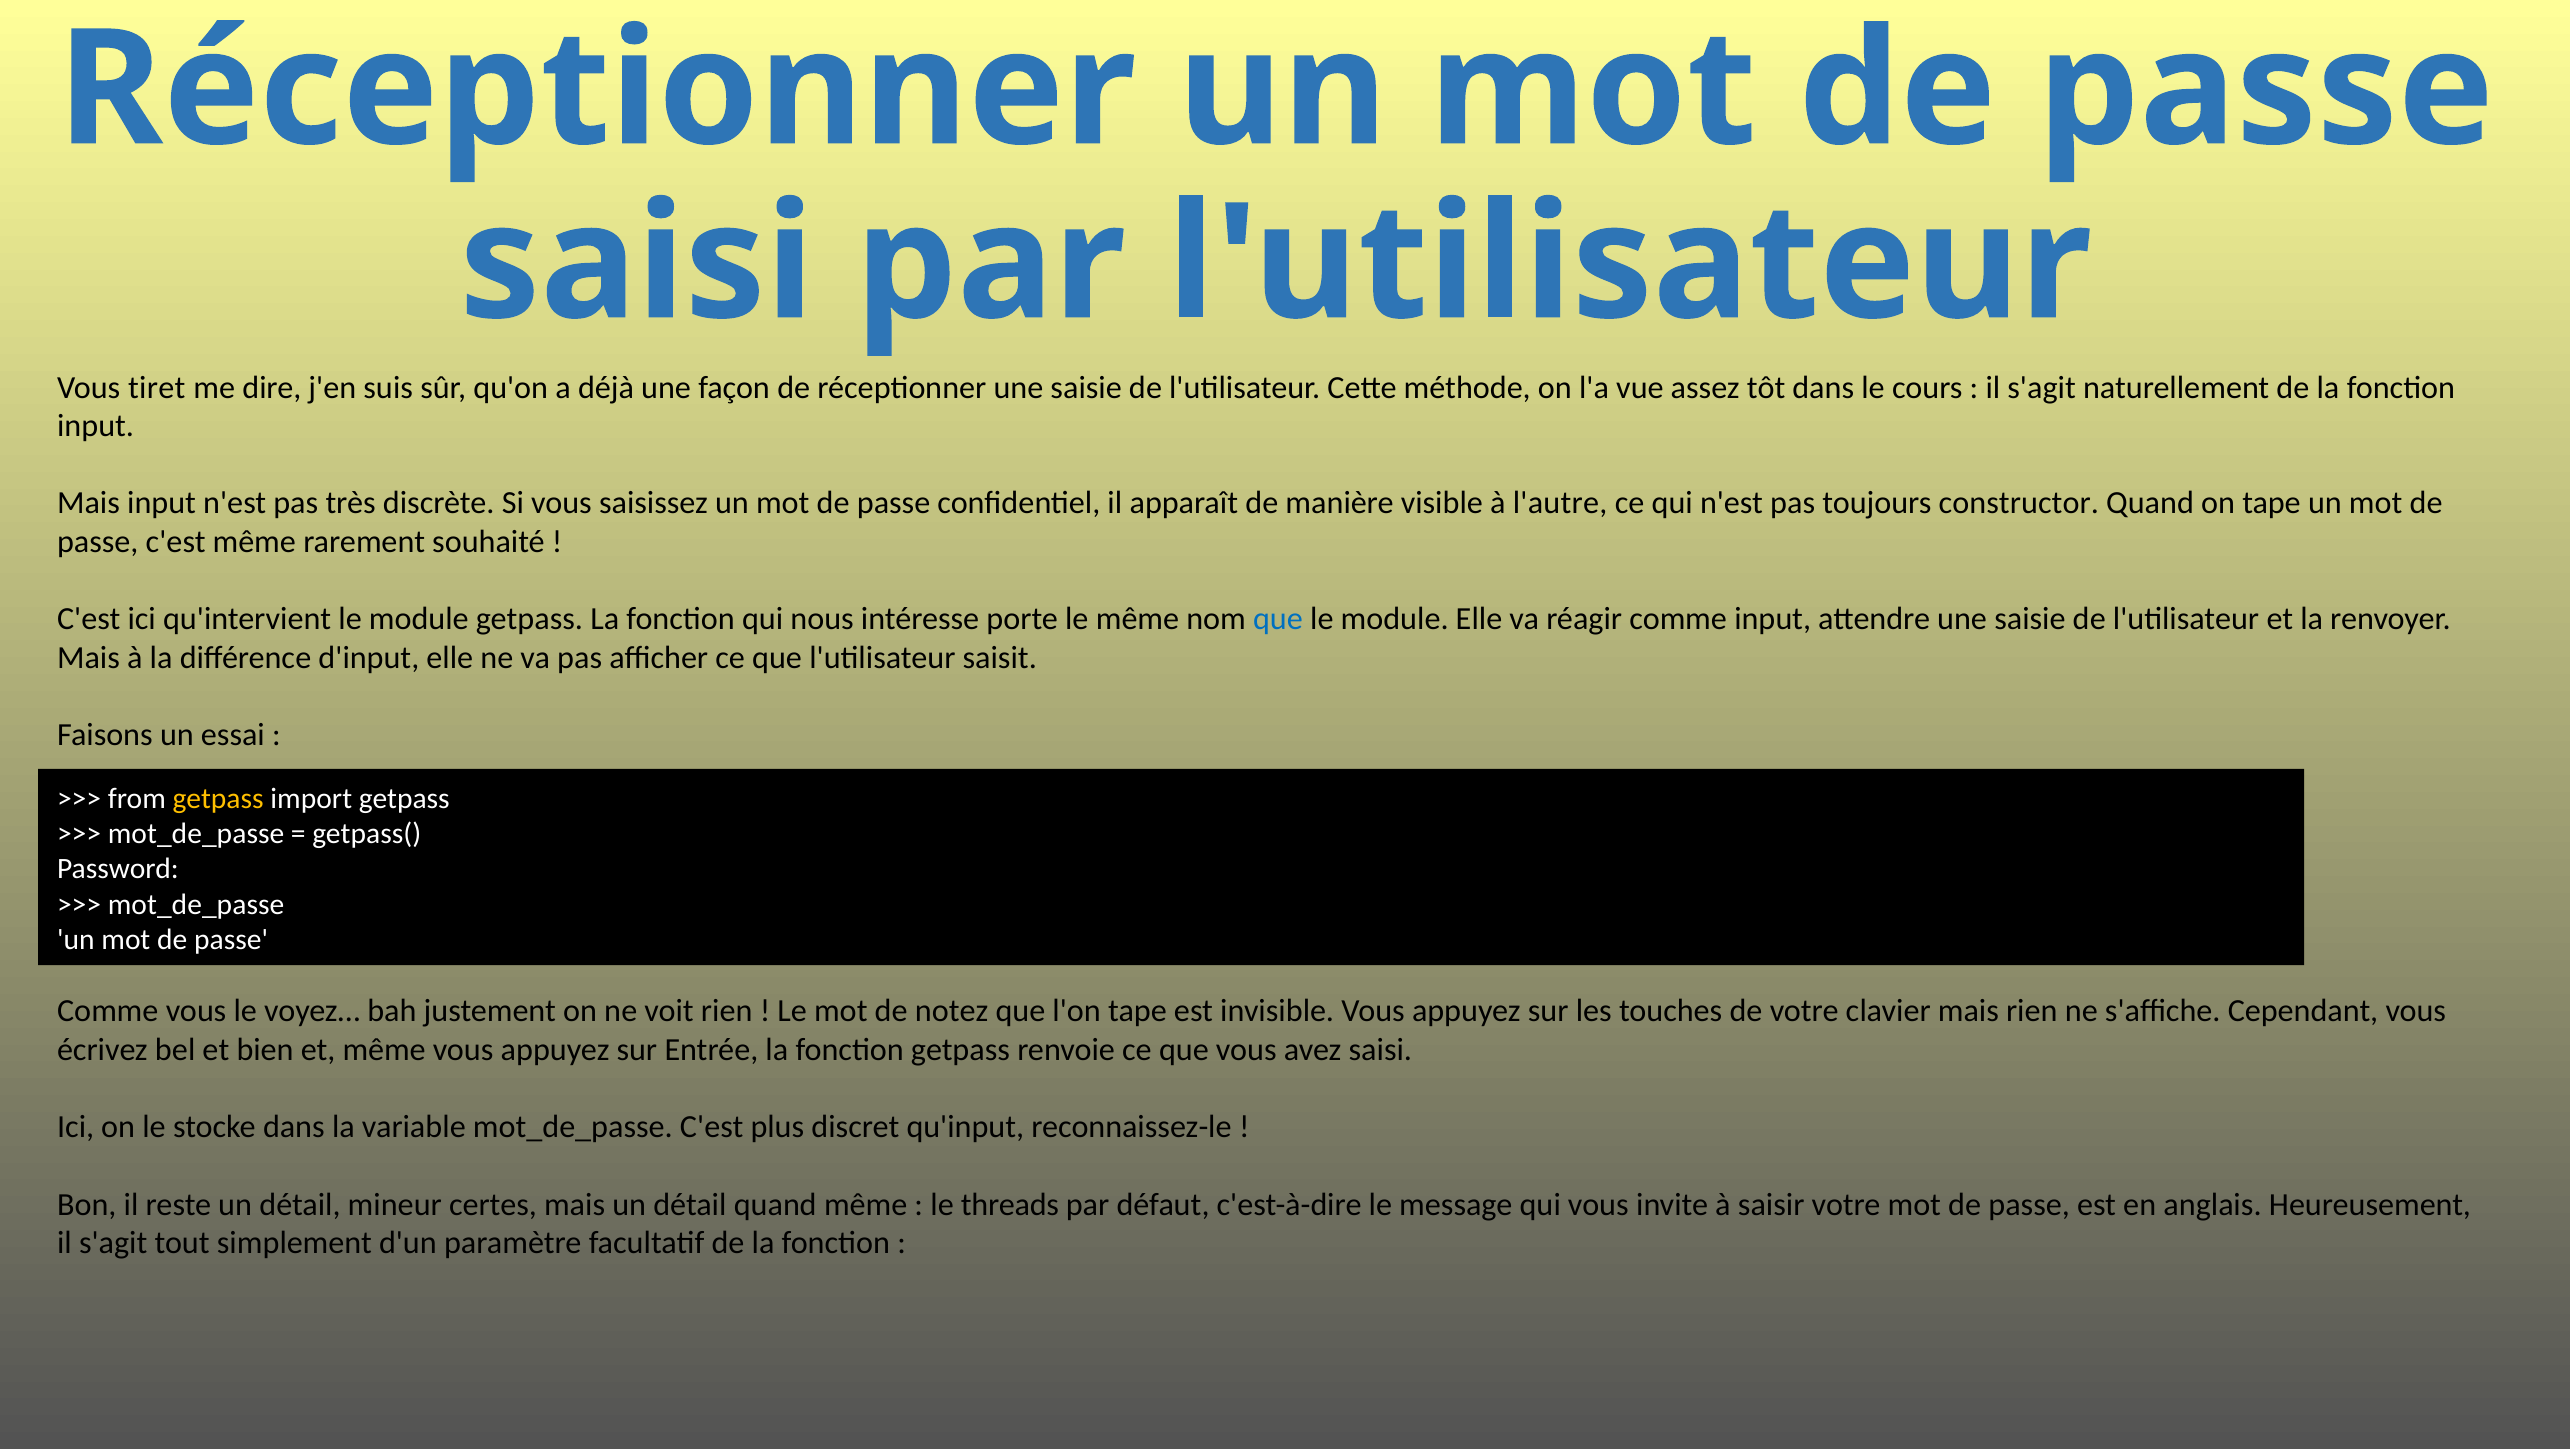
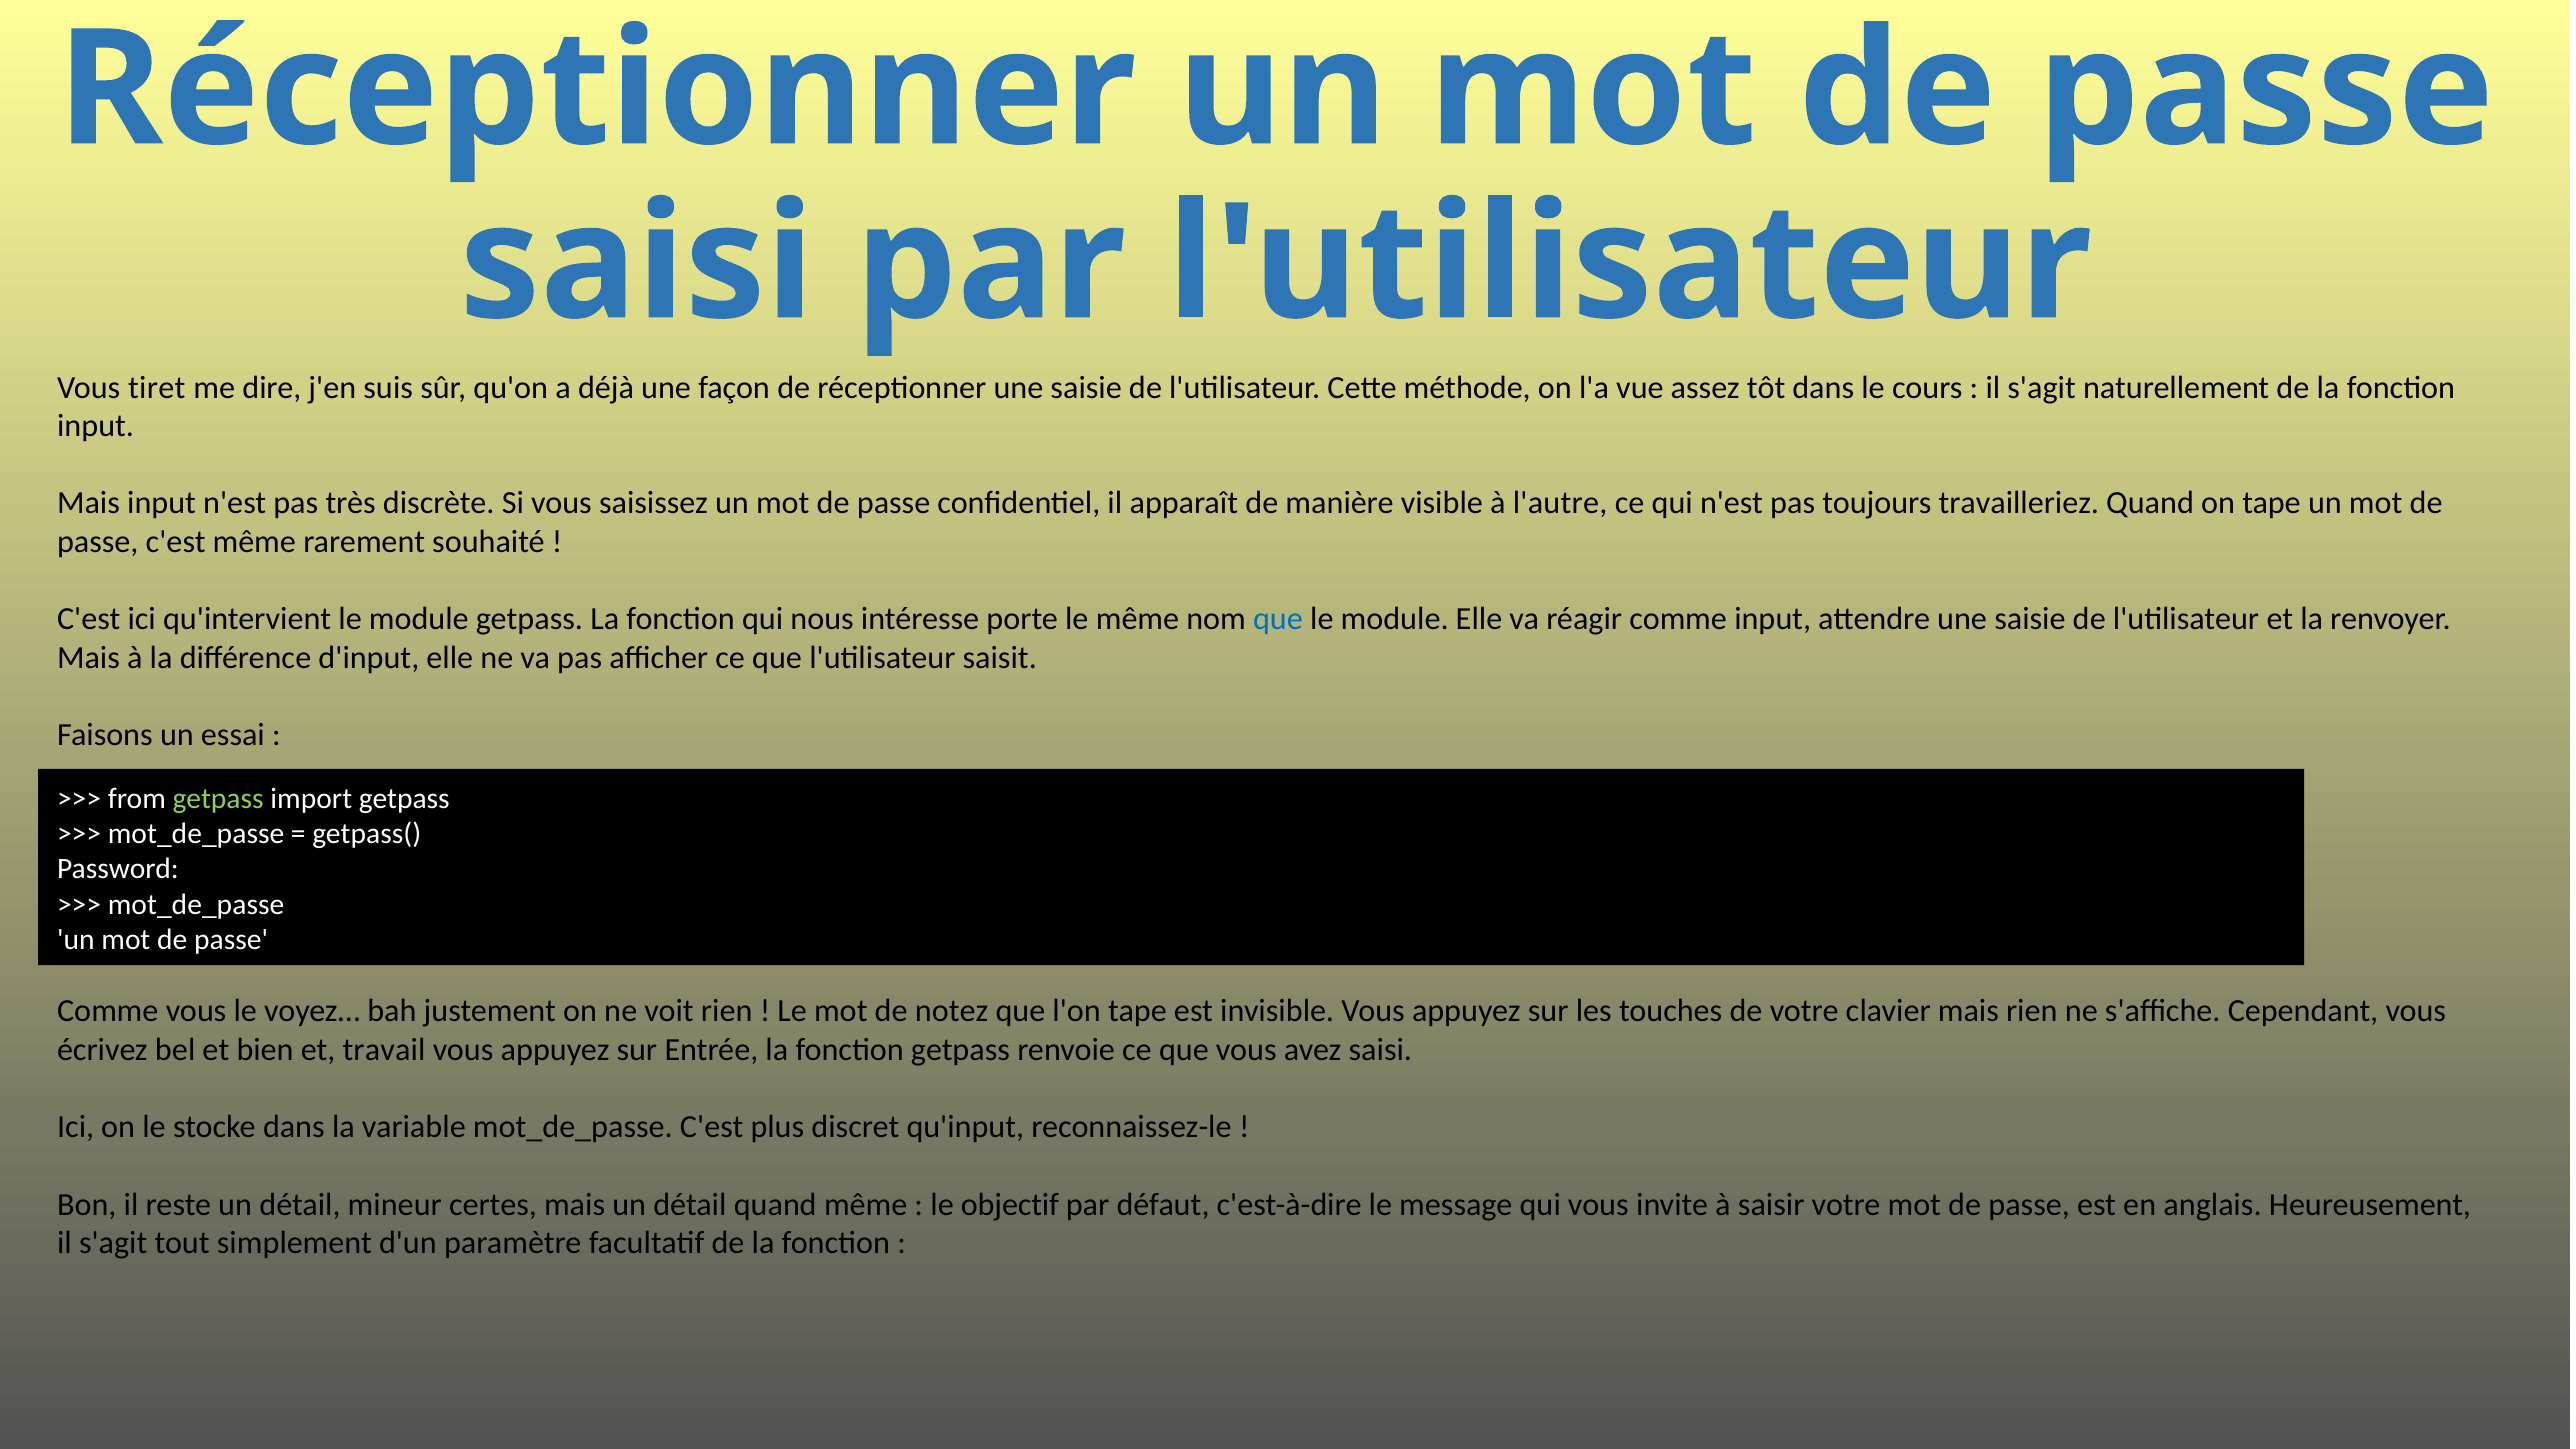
constructor: constructor -> travailleriez
getpass at (218, 798) colour: yellow -> light green
et même: même -> travail
threads: threads -> objectif
